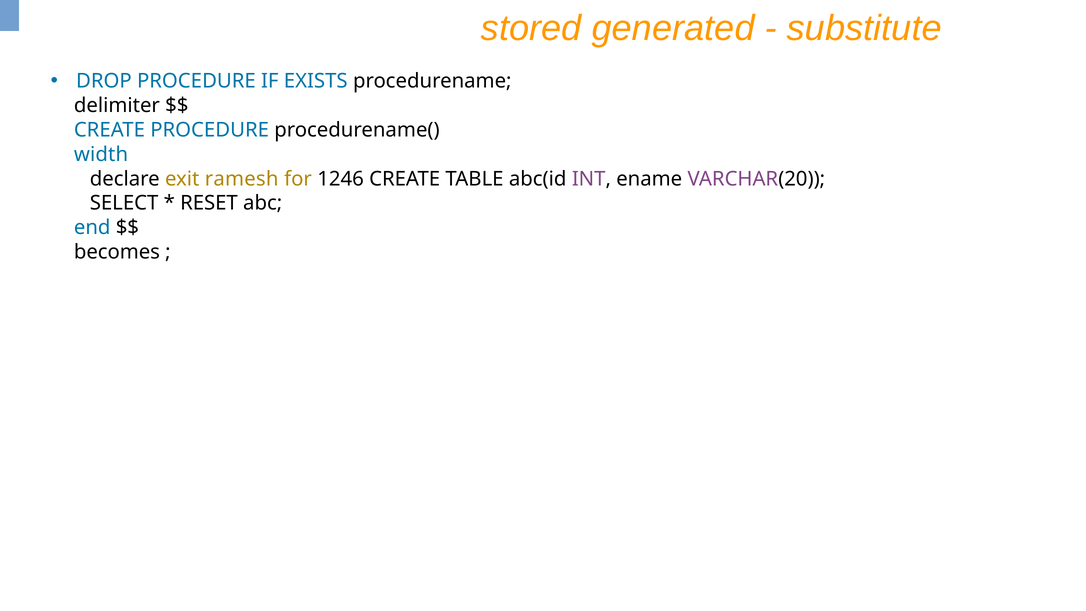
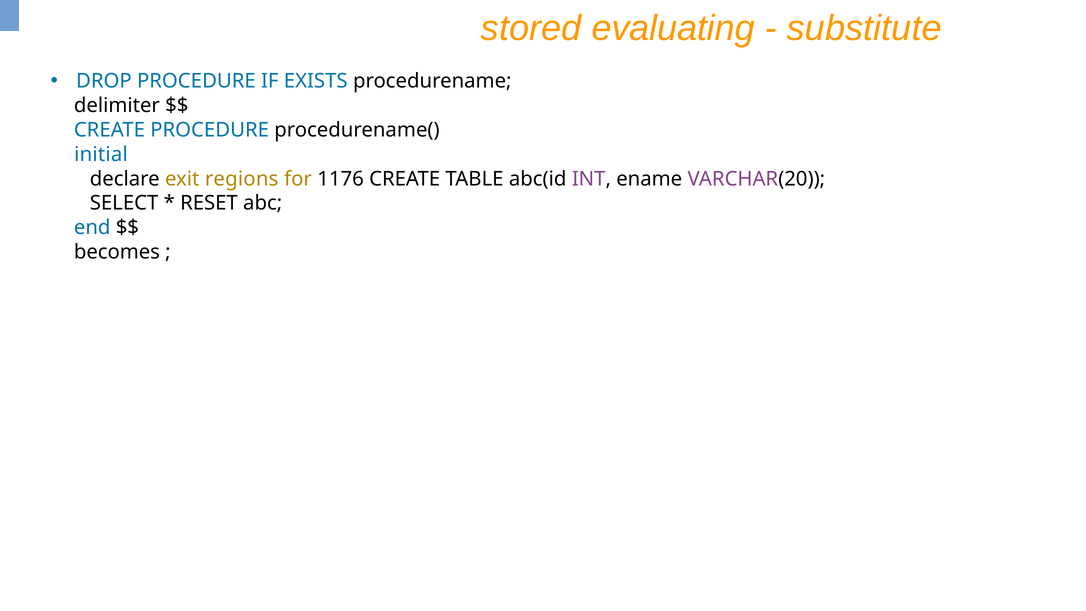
generated: generated -> evaluating
width: width -> initial
ramesh: ramesh -> regions
1246: 1246 -> 1176
